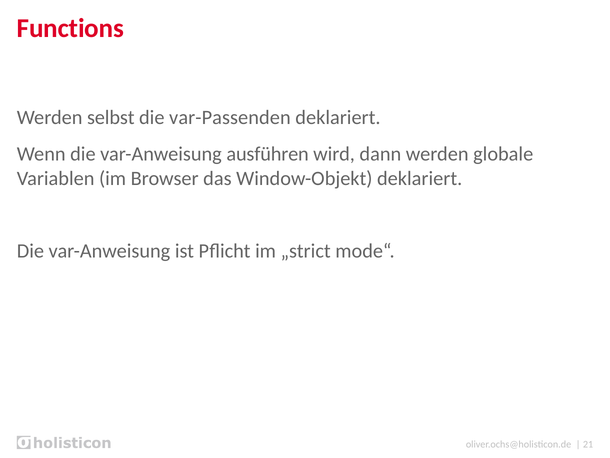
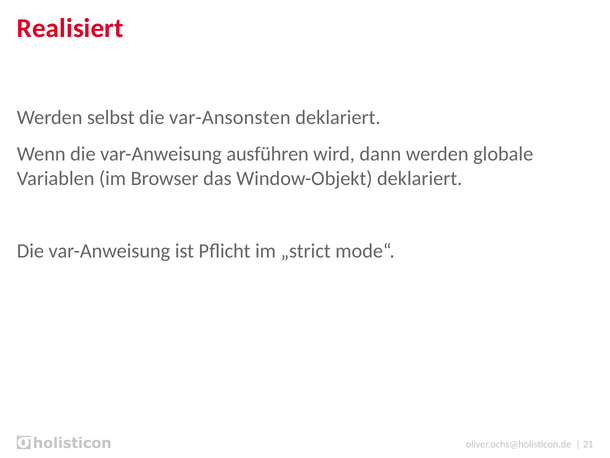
Functions: Functions -> Realisiert
var-Passenden: var-Passenden -> var-Ansonsten
